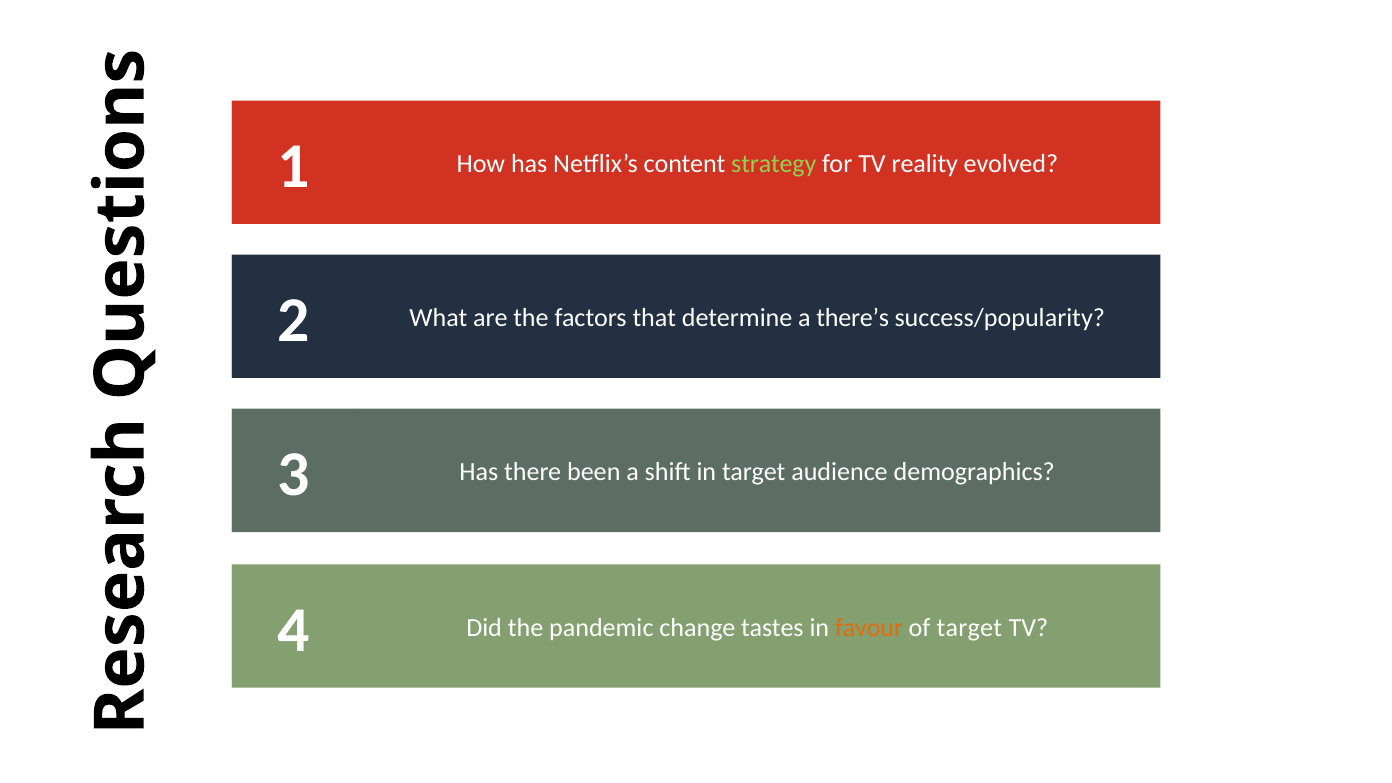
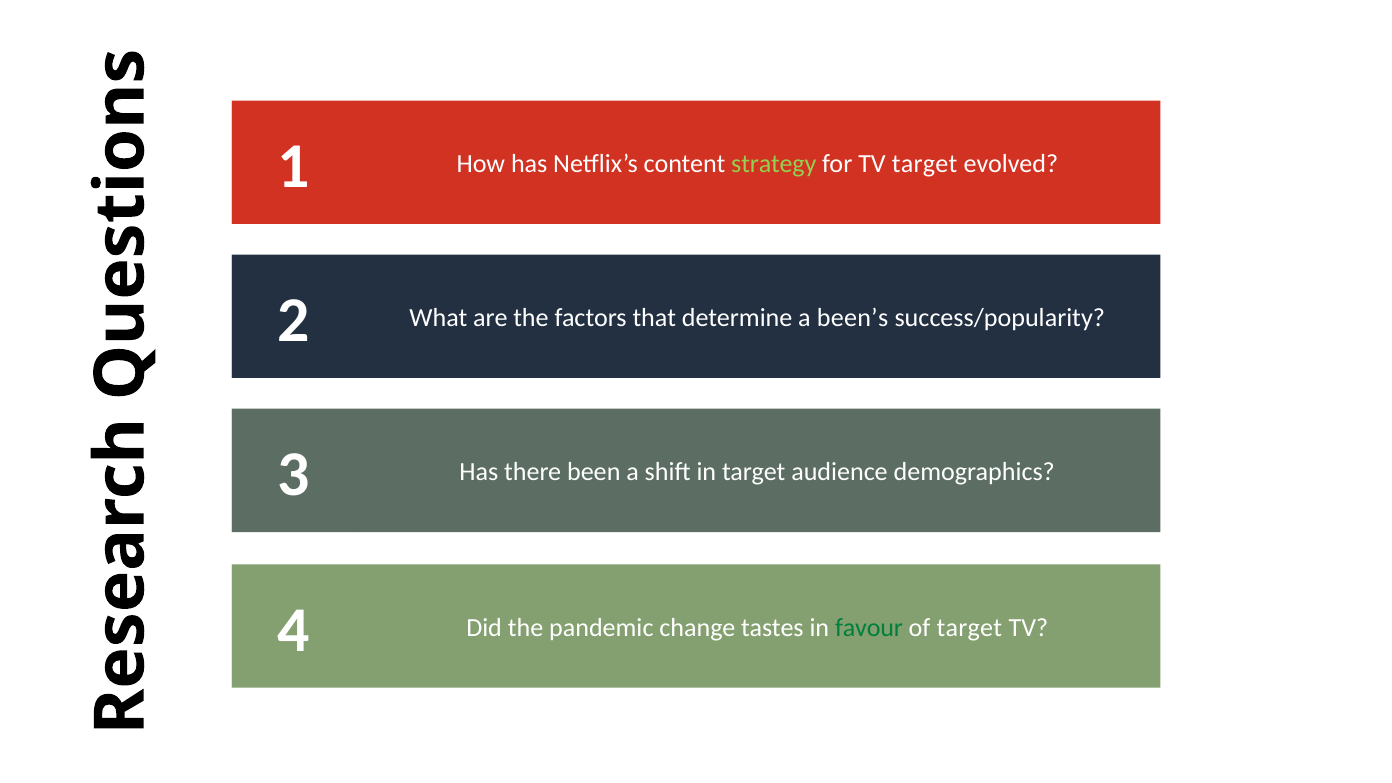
TV reality: reality -> target
there’s: there’s -> been’s
favour colour: orange -> green
